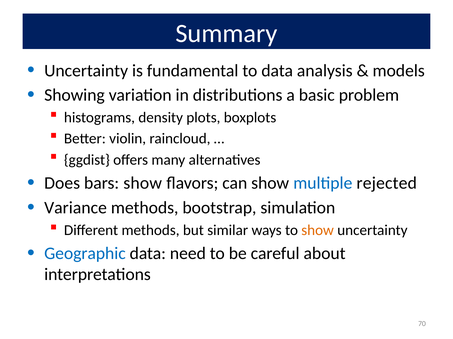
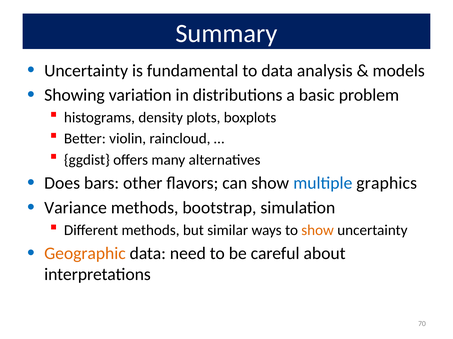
bars show: show -> other
rejected: rejected -> graphics
Geographic colour: blue -> orange
